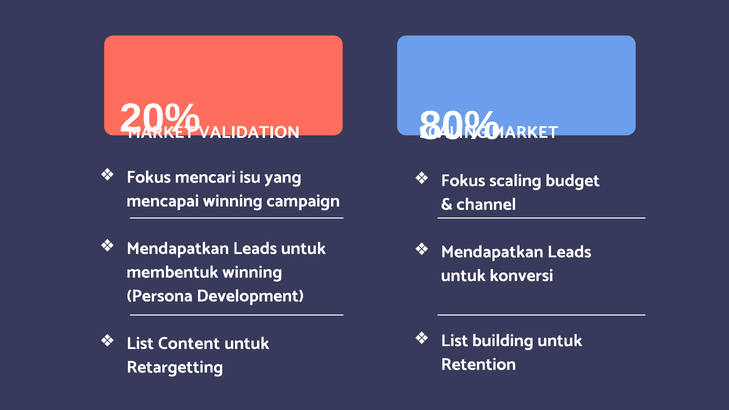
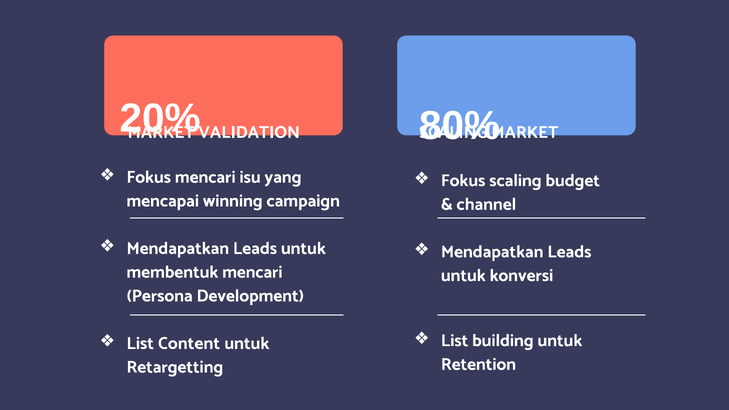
membentuk winning: winning -> mencari
